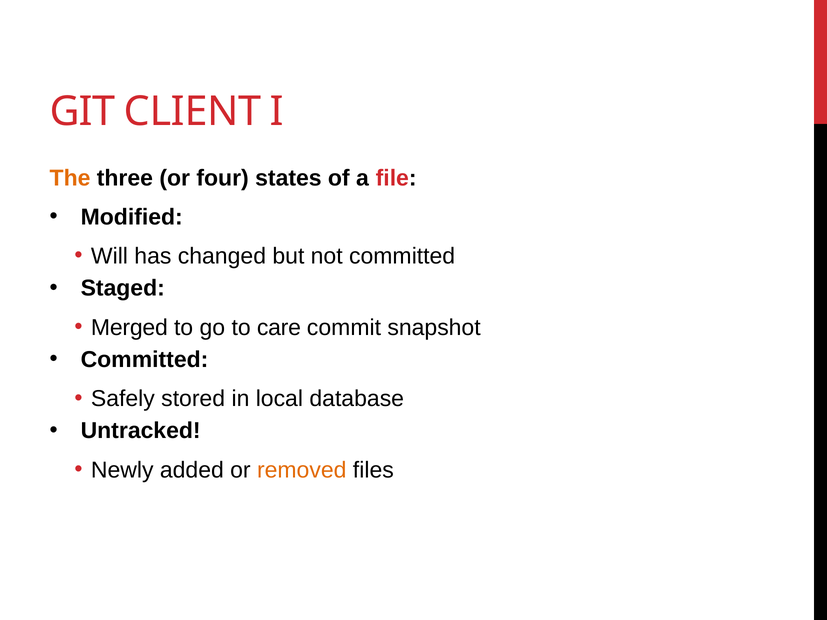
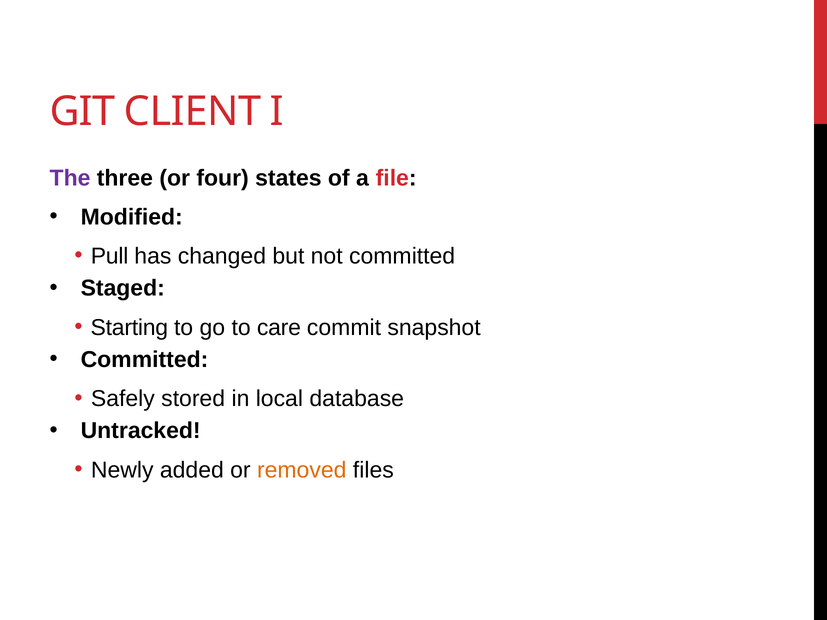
The colour: orange -> purple
Will: Will -> Pull
Merged: Merged -> Starting
